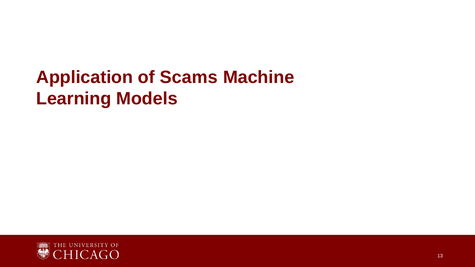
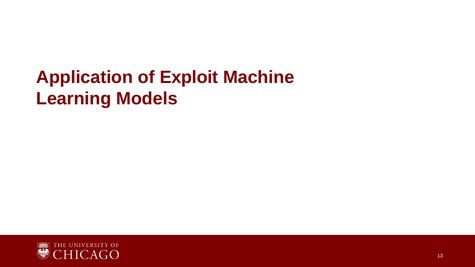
Scams: Scams -> Exploit
